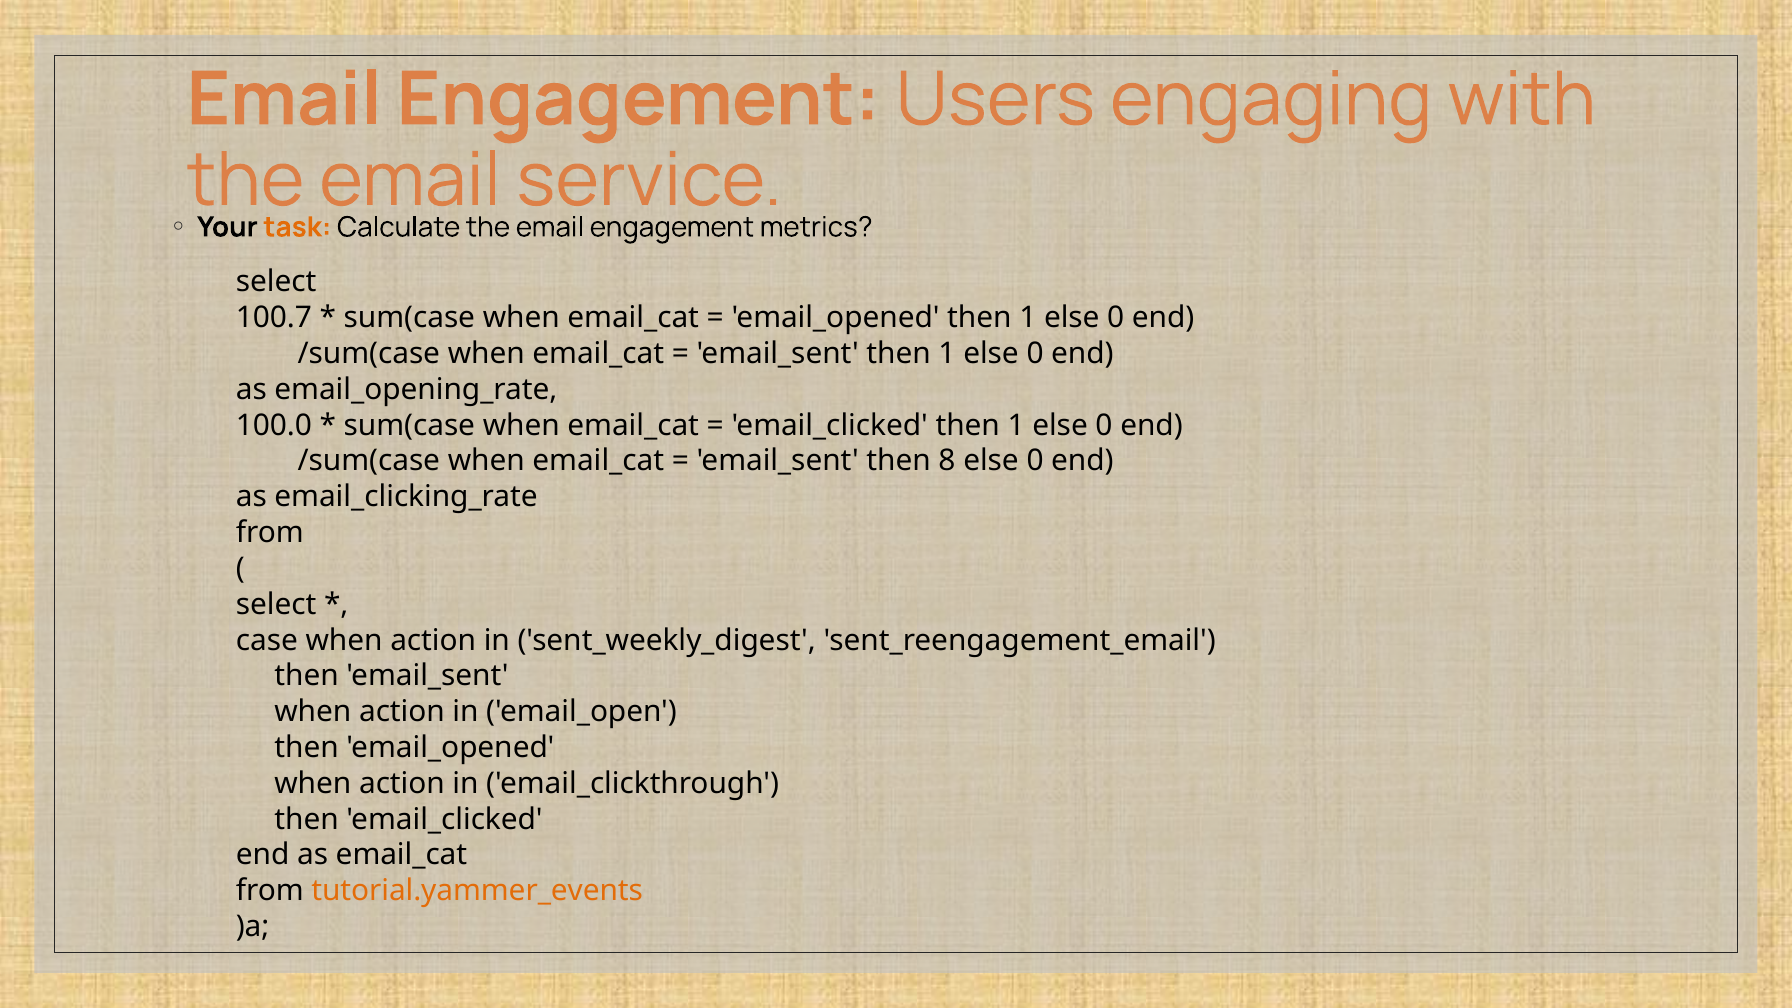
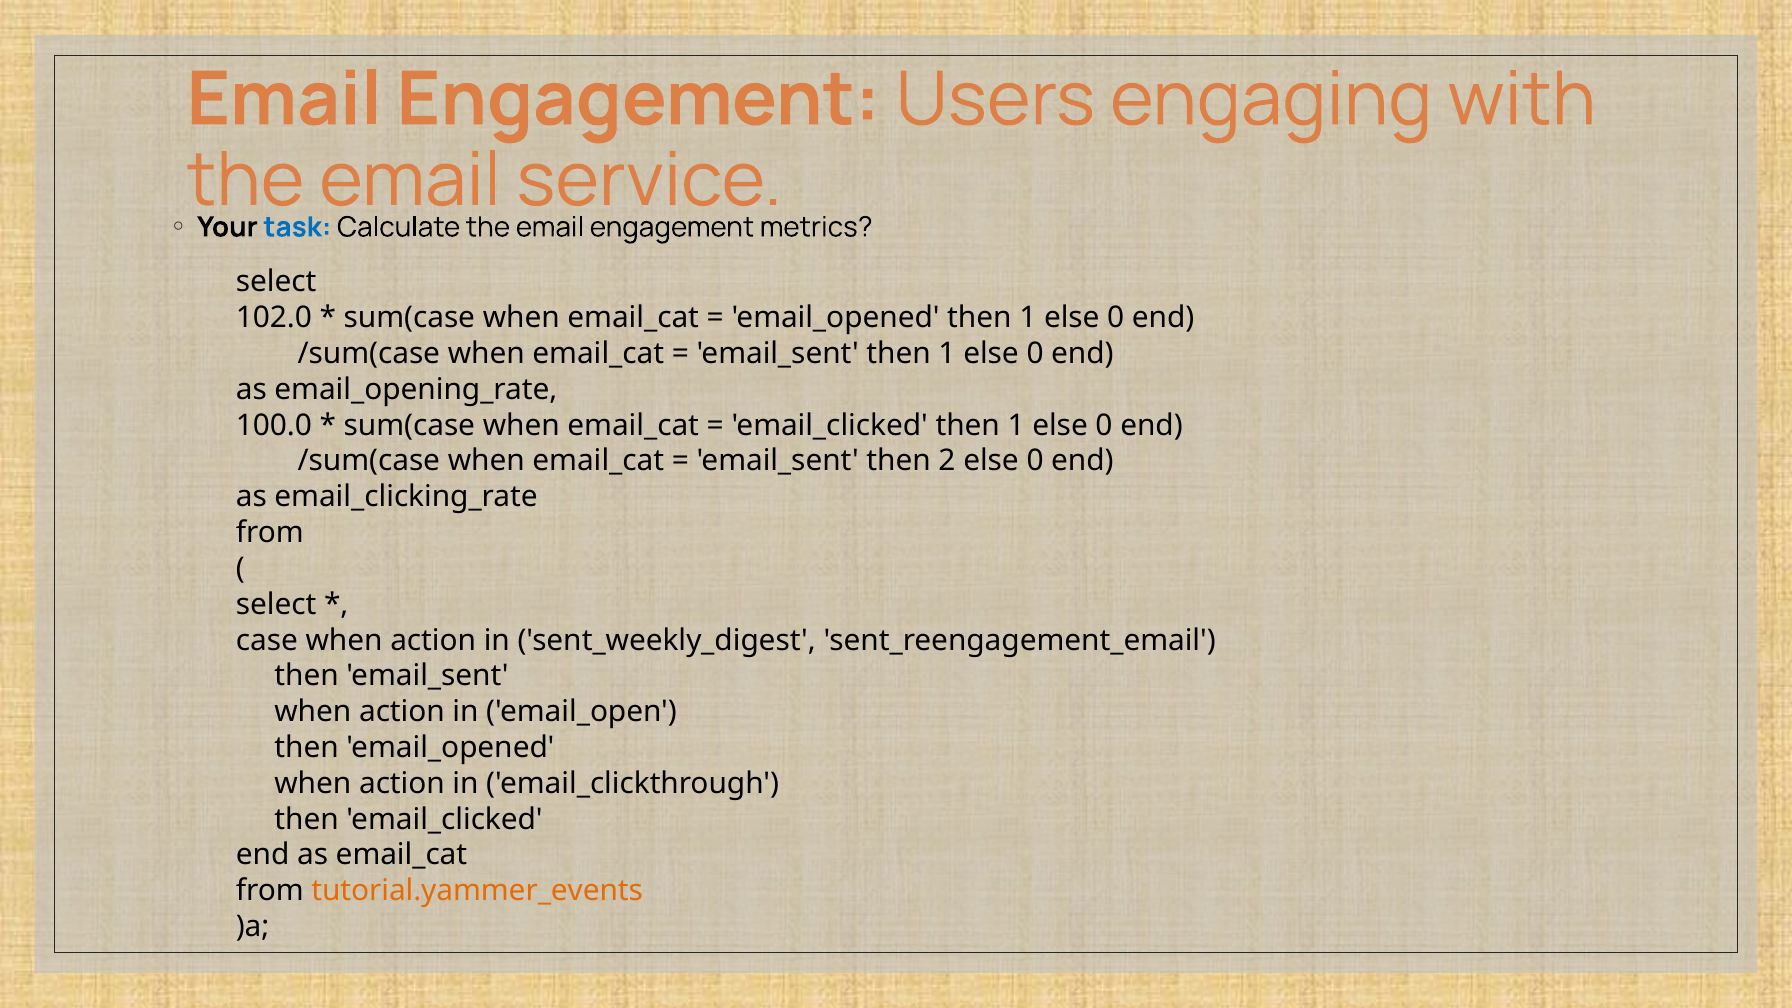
task colour: orange -> blue
100.7: 100.7 -> 102.0
8: 8 -> 2
